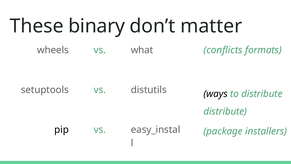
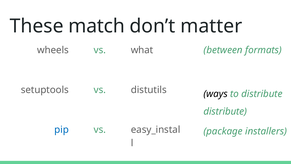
binary: binary -> match
conflicts: conflicts -> between
pip colour: black -> blue
